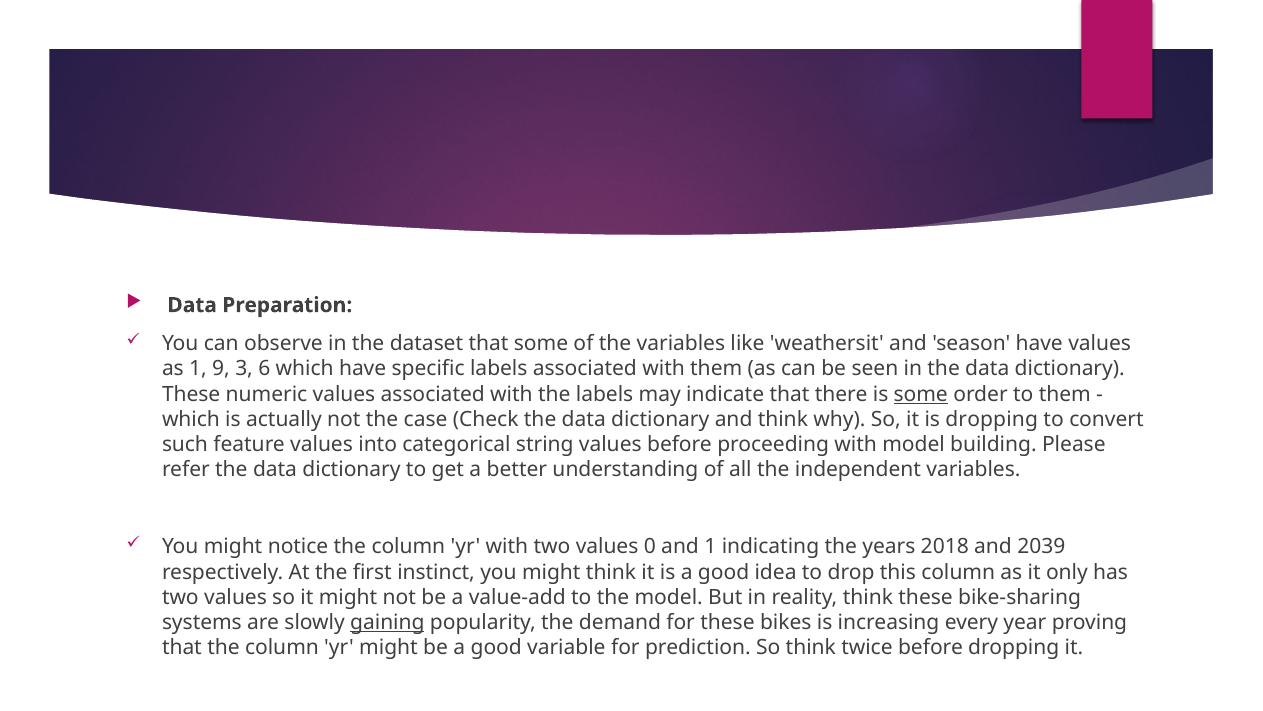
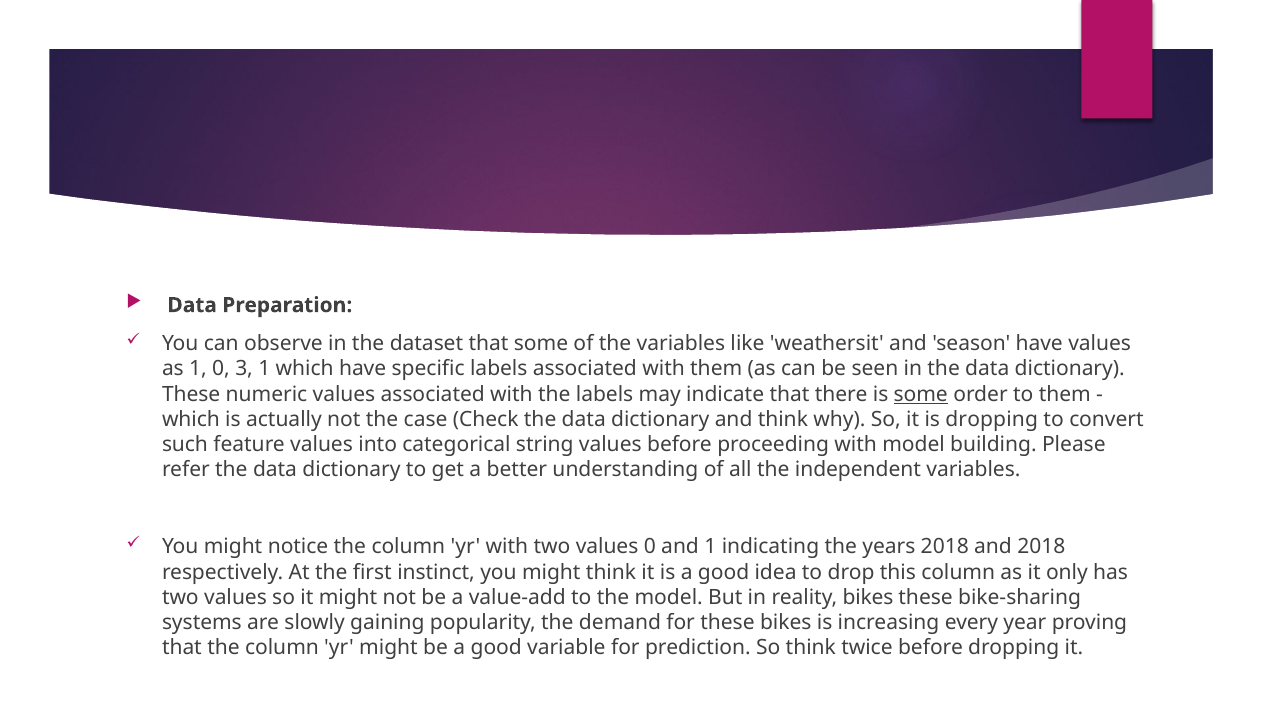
1 9: 9 -> 0
3 6: 6 -> 1
and 2039: 2039 -> 2018
reality think: think -> bikes
gaining underline: present -> none
